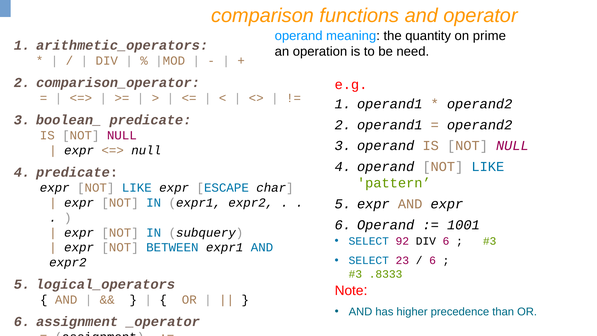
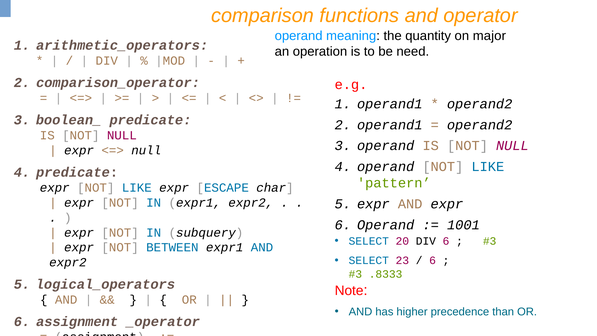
prime: prime -> major
92: 92 -> 20
